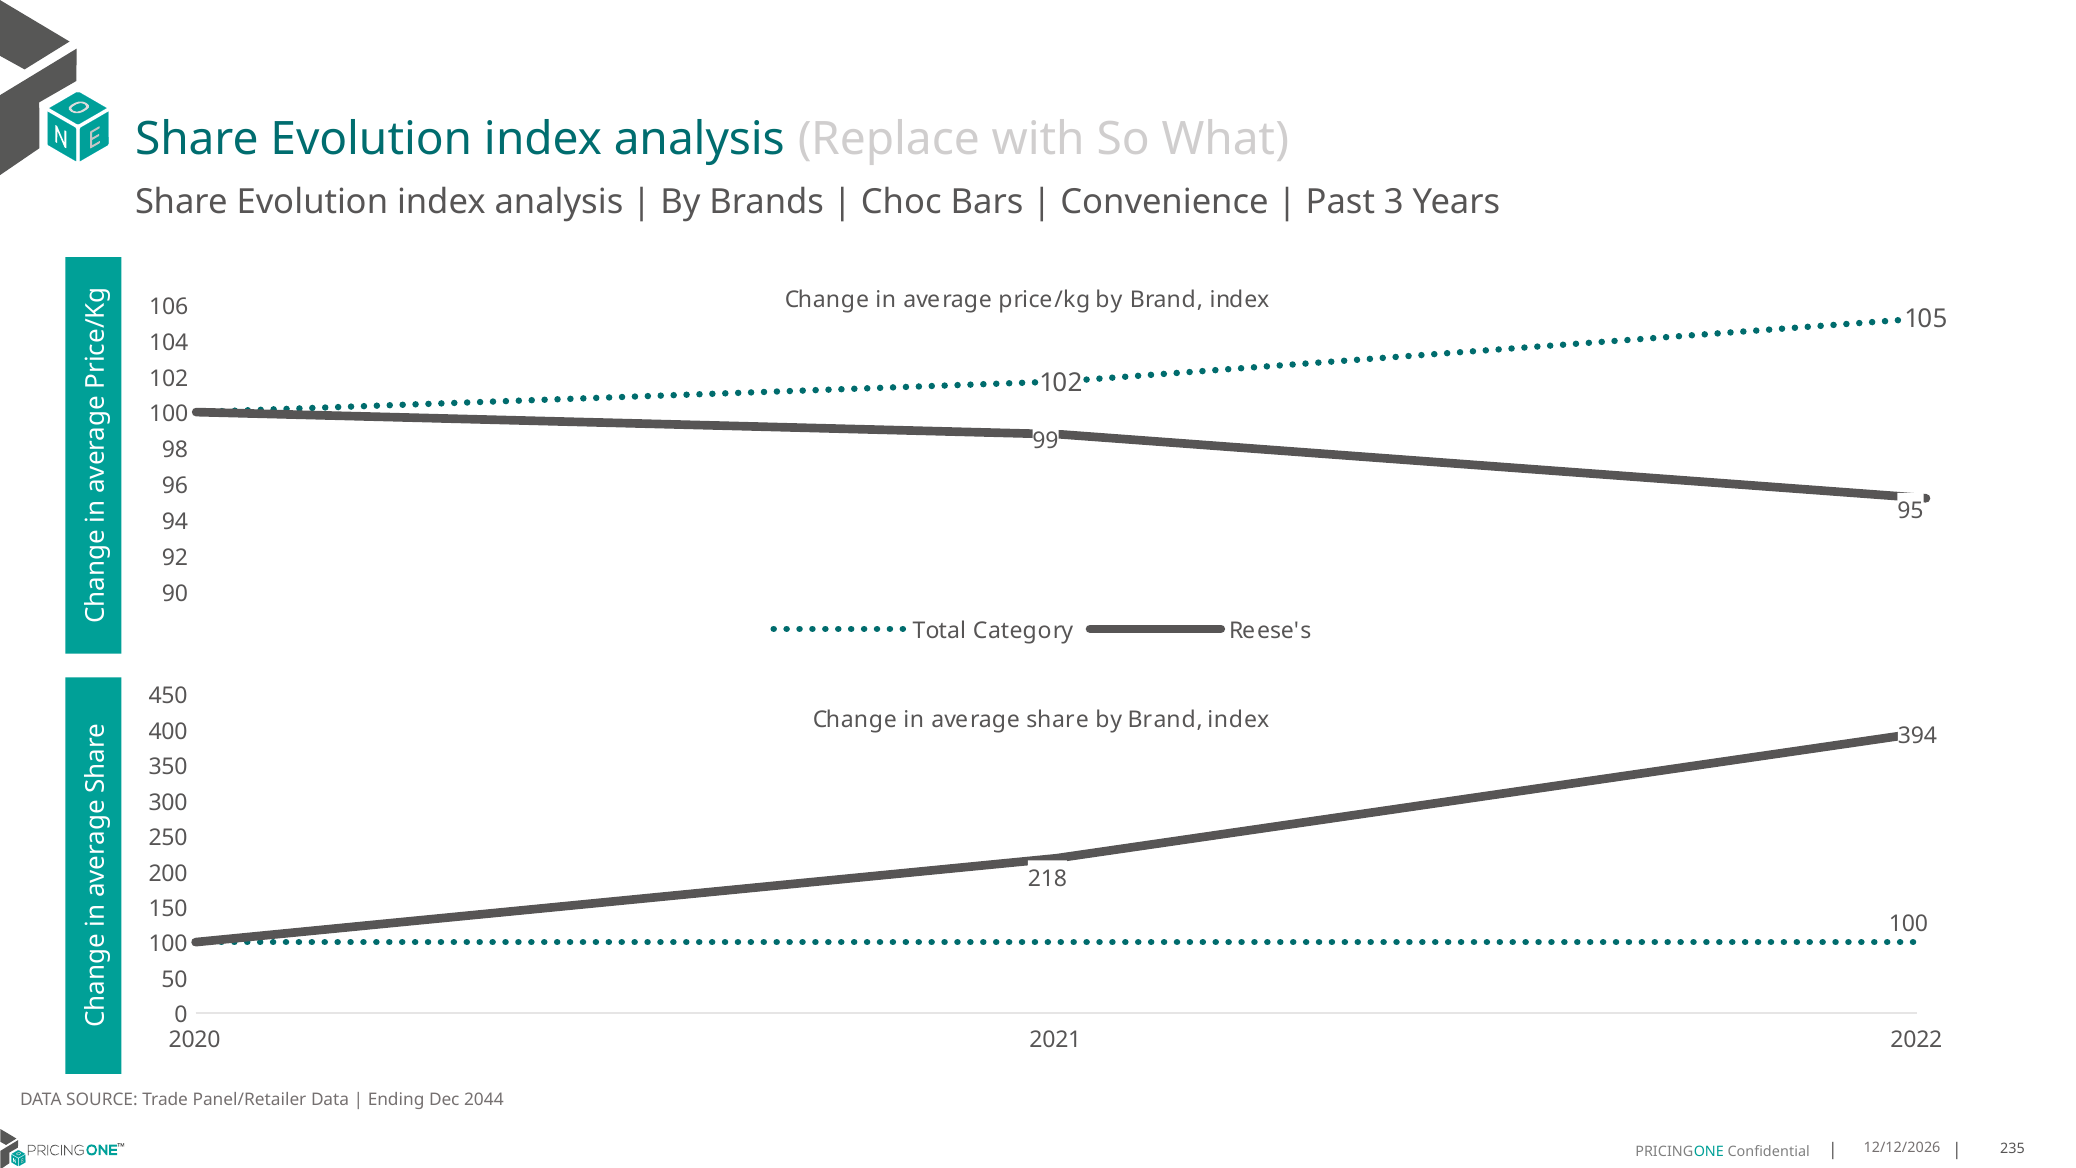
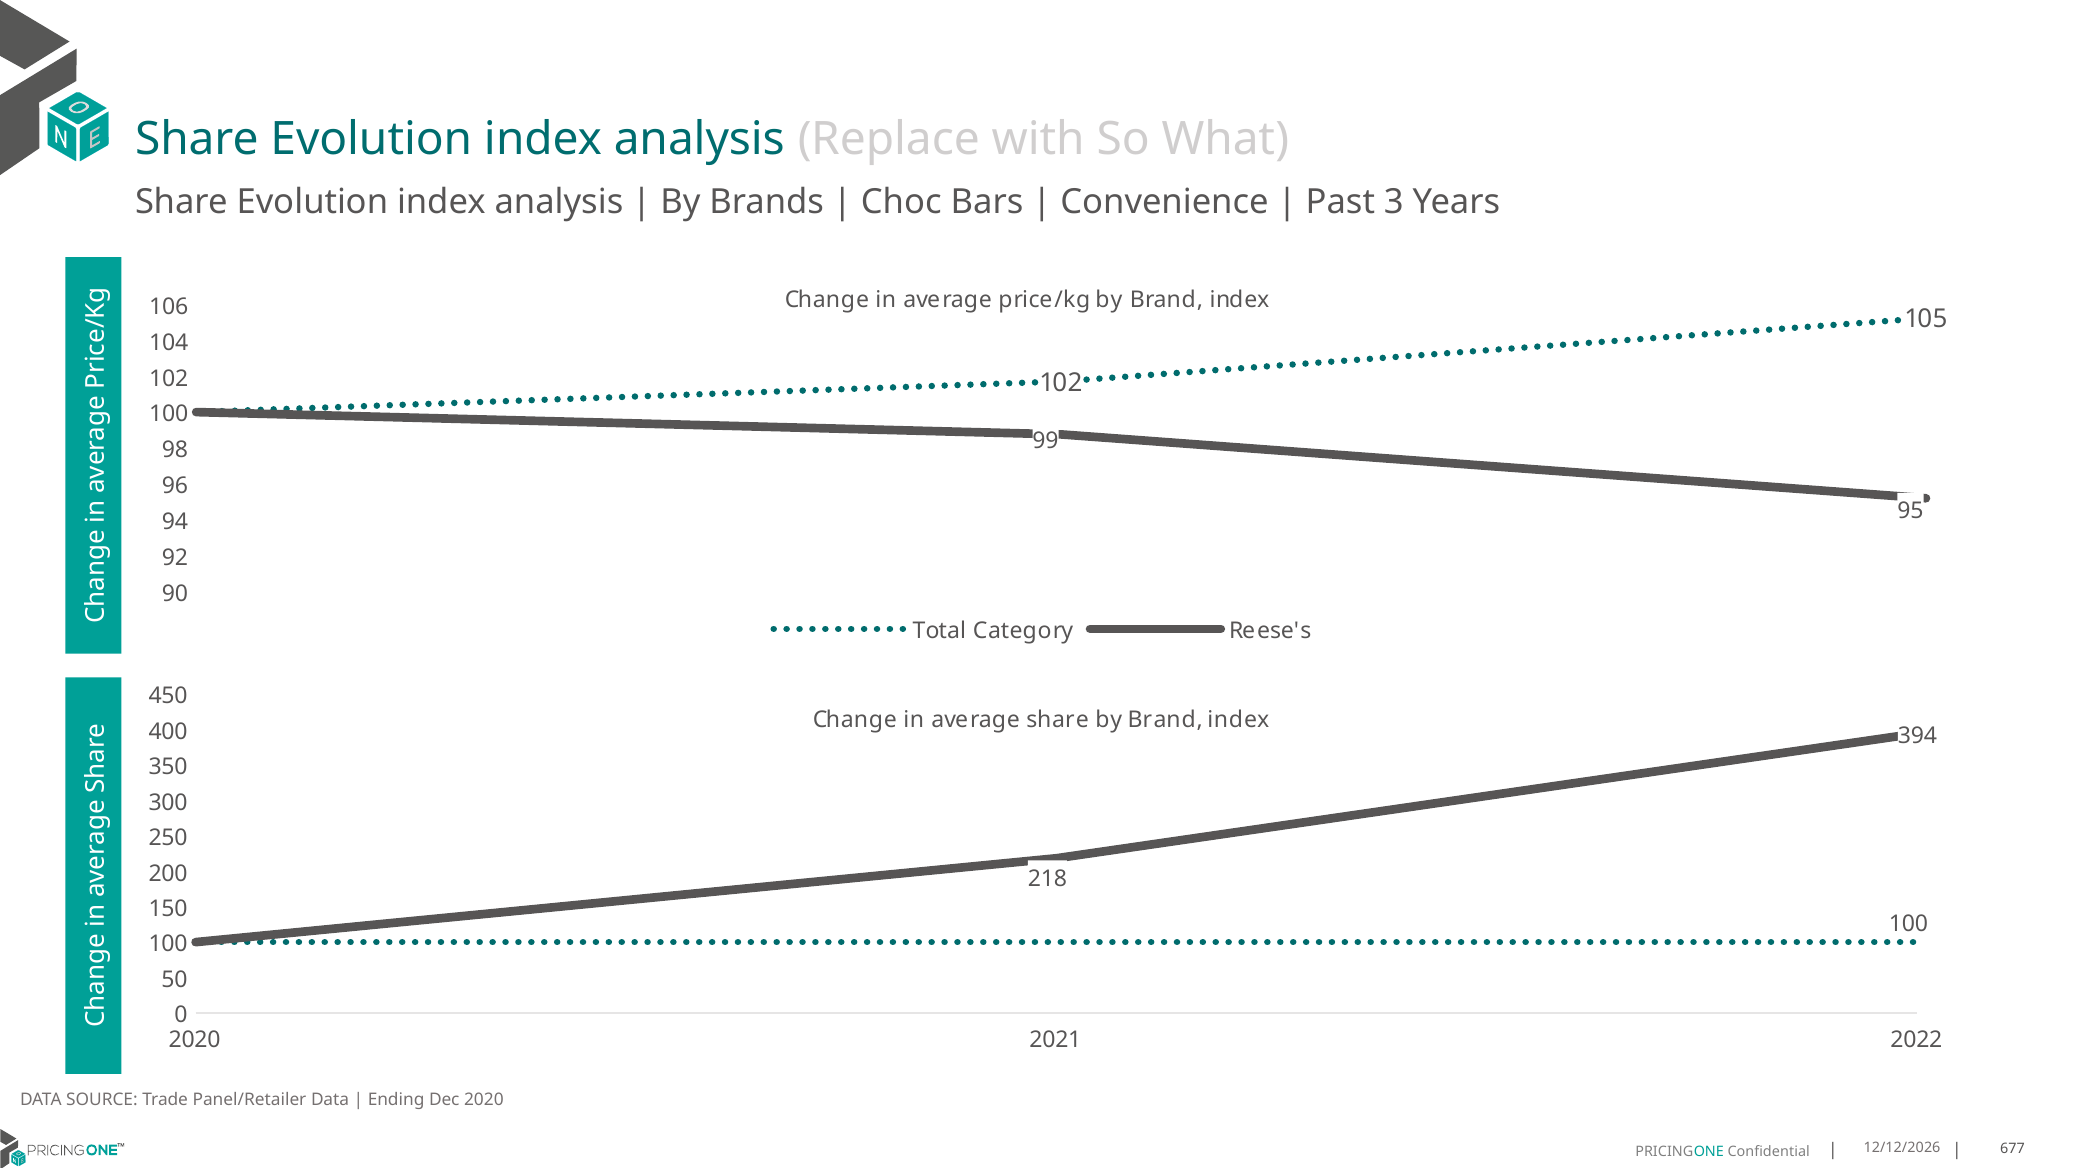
Dec 2044: 2044 -> 2020
235: 235 -> 677
